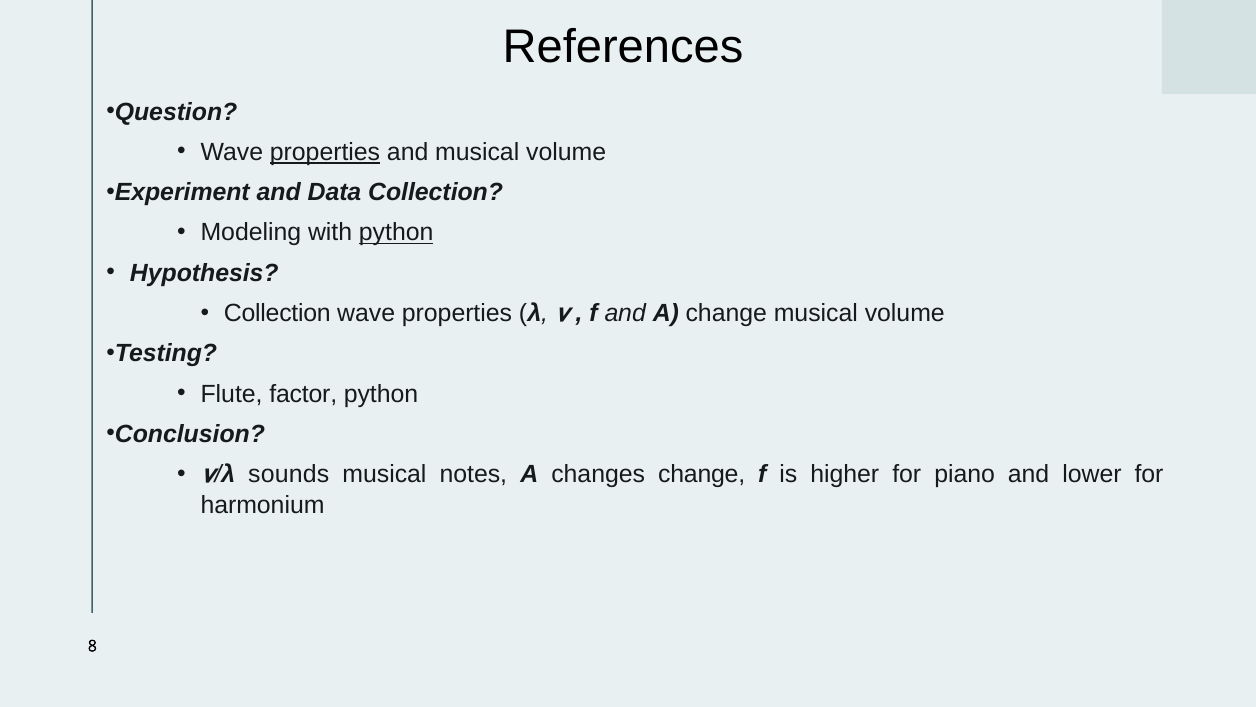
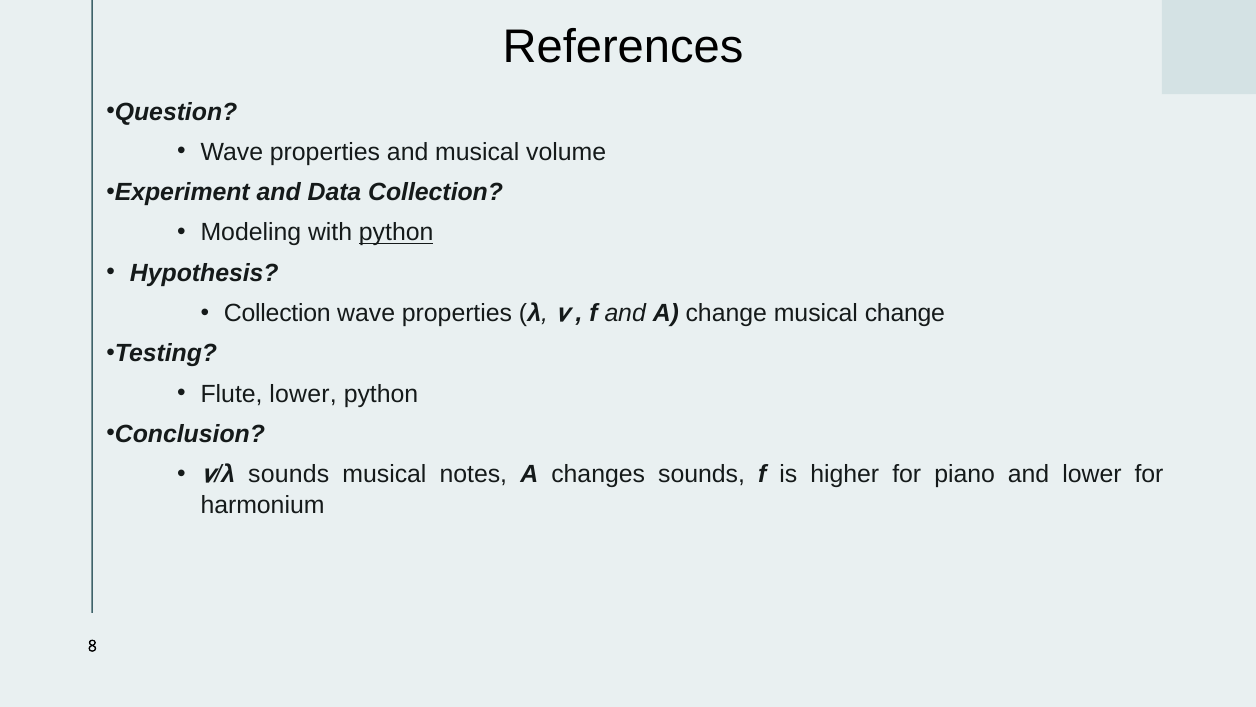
properties at (325, 152) underline: present -> none
change musical volume: volume -> change
Flute factor: factor -> lower
changes change: change -> sounds
